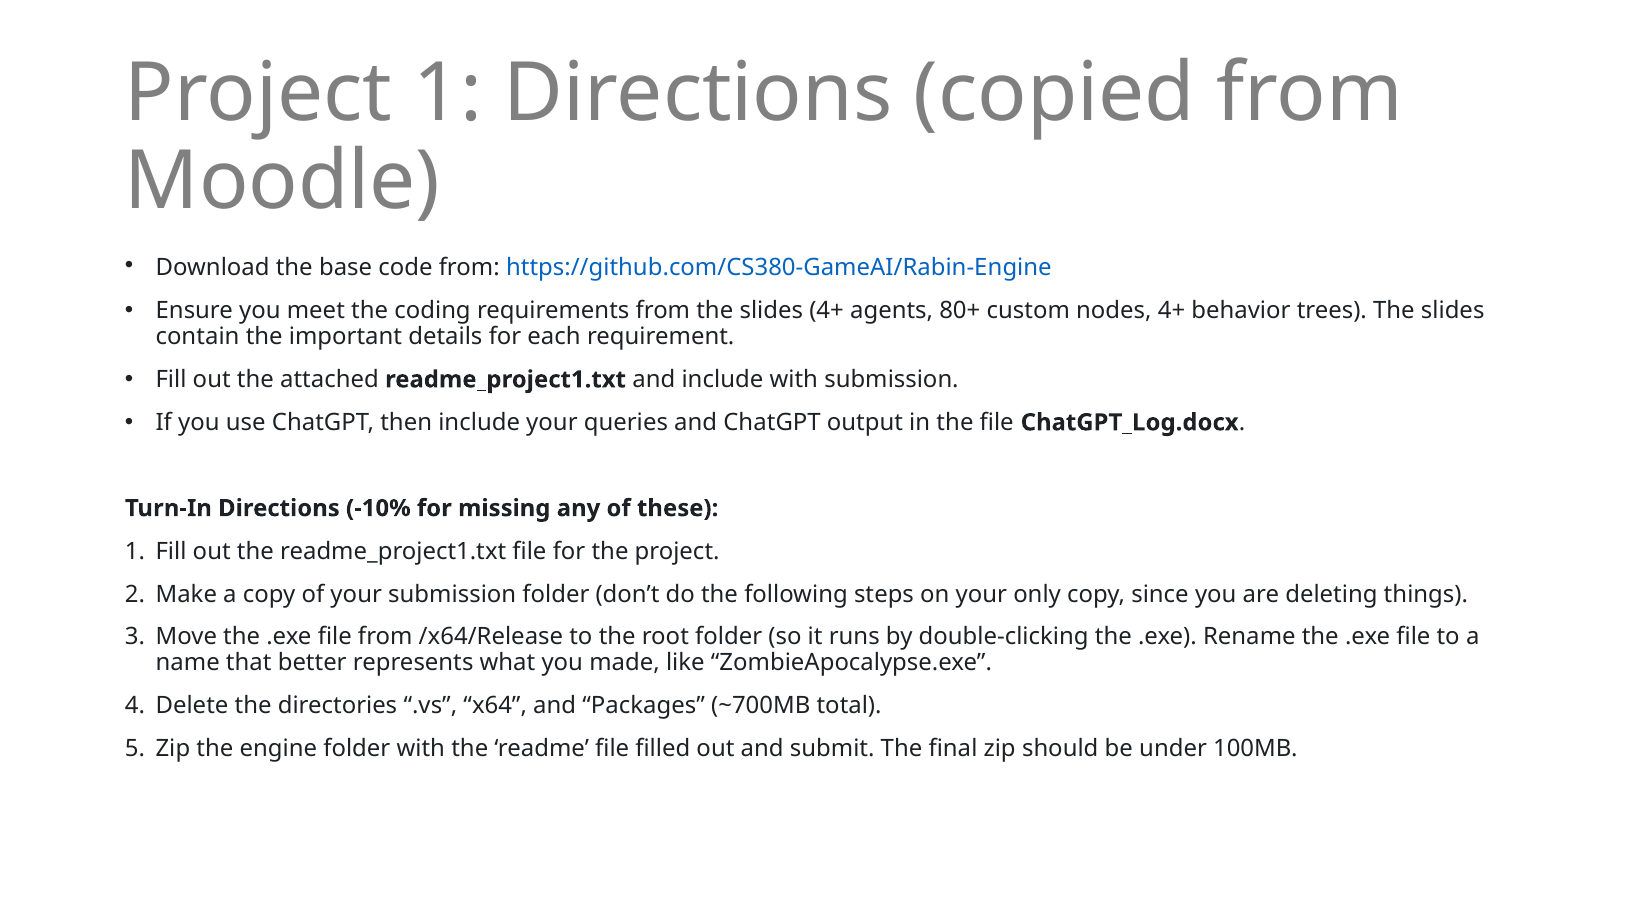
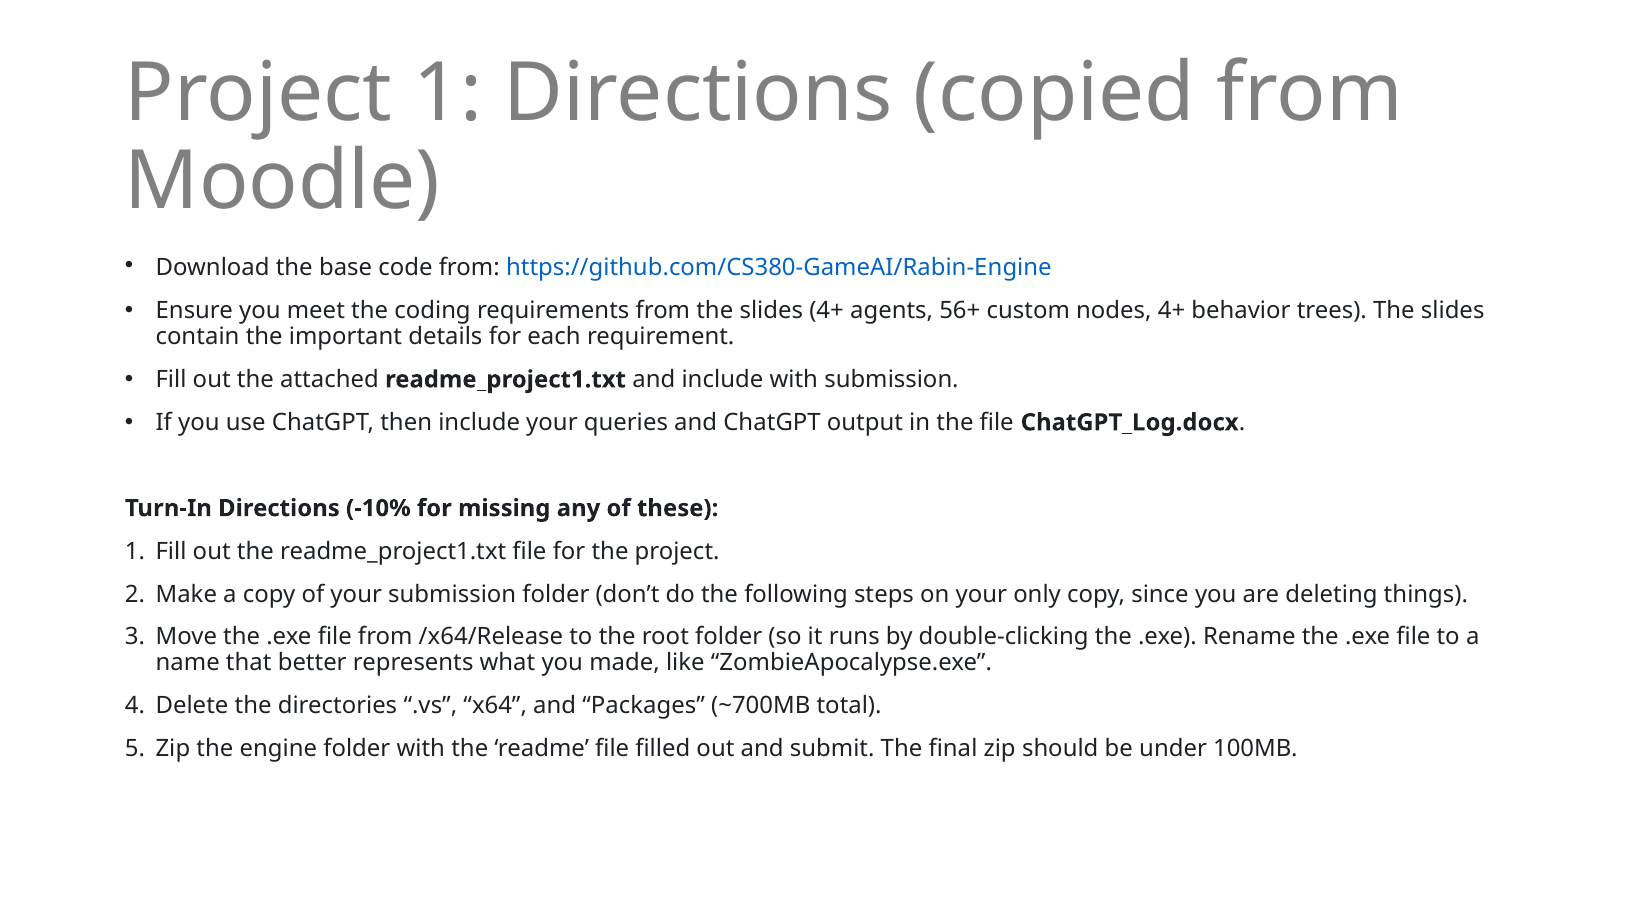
80+: 80+ -> 56+
